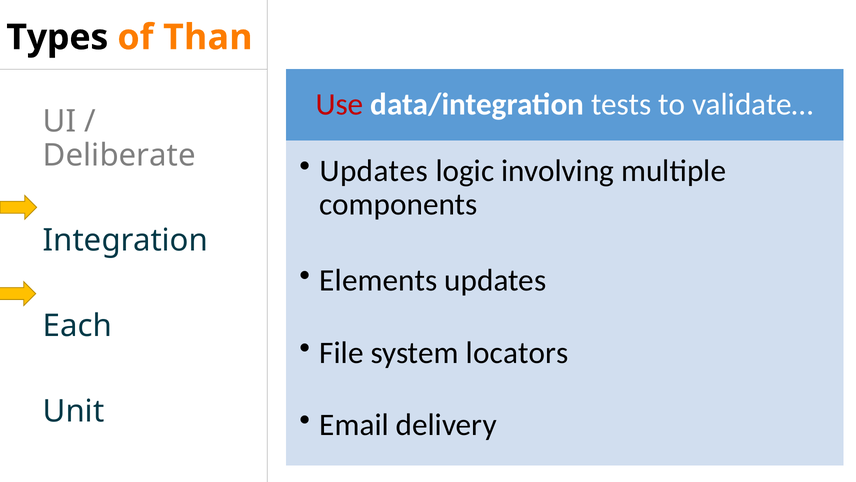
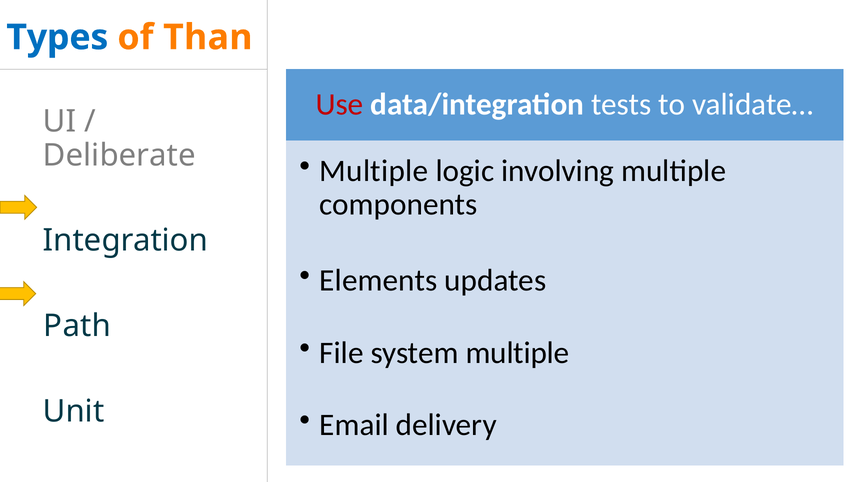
Types colour: black -> blue
Updates at (374, 171): Updates -> Multiple
Each: Each -> Path
system locators: locators -> multiple
